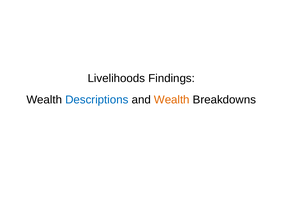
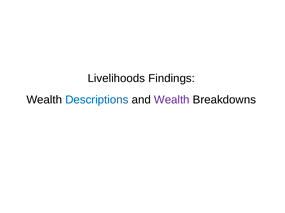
Wealth at (172, 100) colour: orange -> purple
